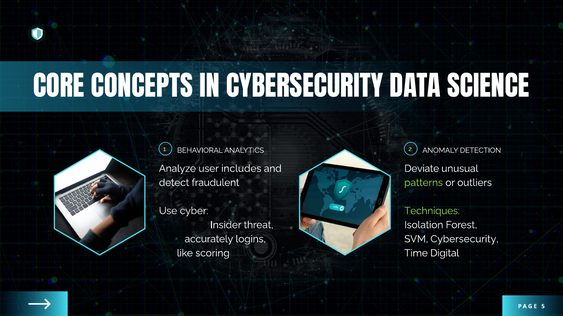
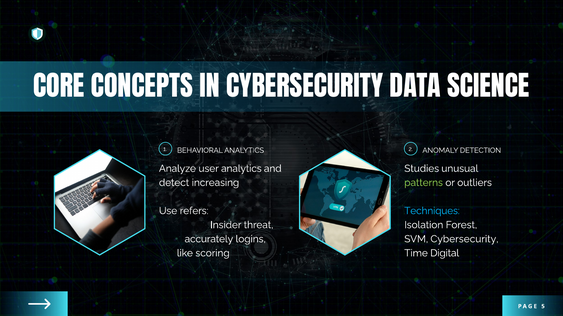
user includes: includes -> analytics
Deviate: Deviate -> Studies
fraudulent: fraudulent -> increasing
cyber: cyber -> refers
Techniques colour: light green -> light blue
